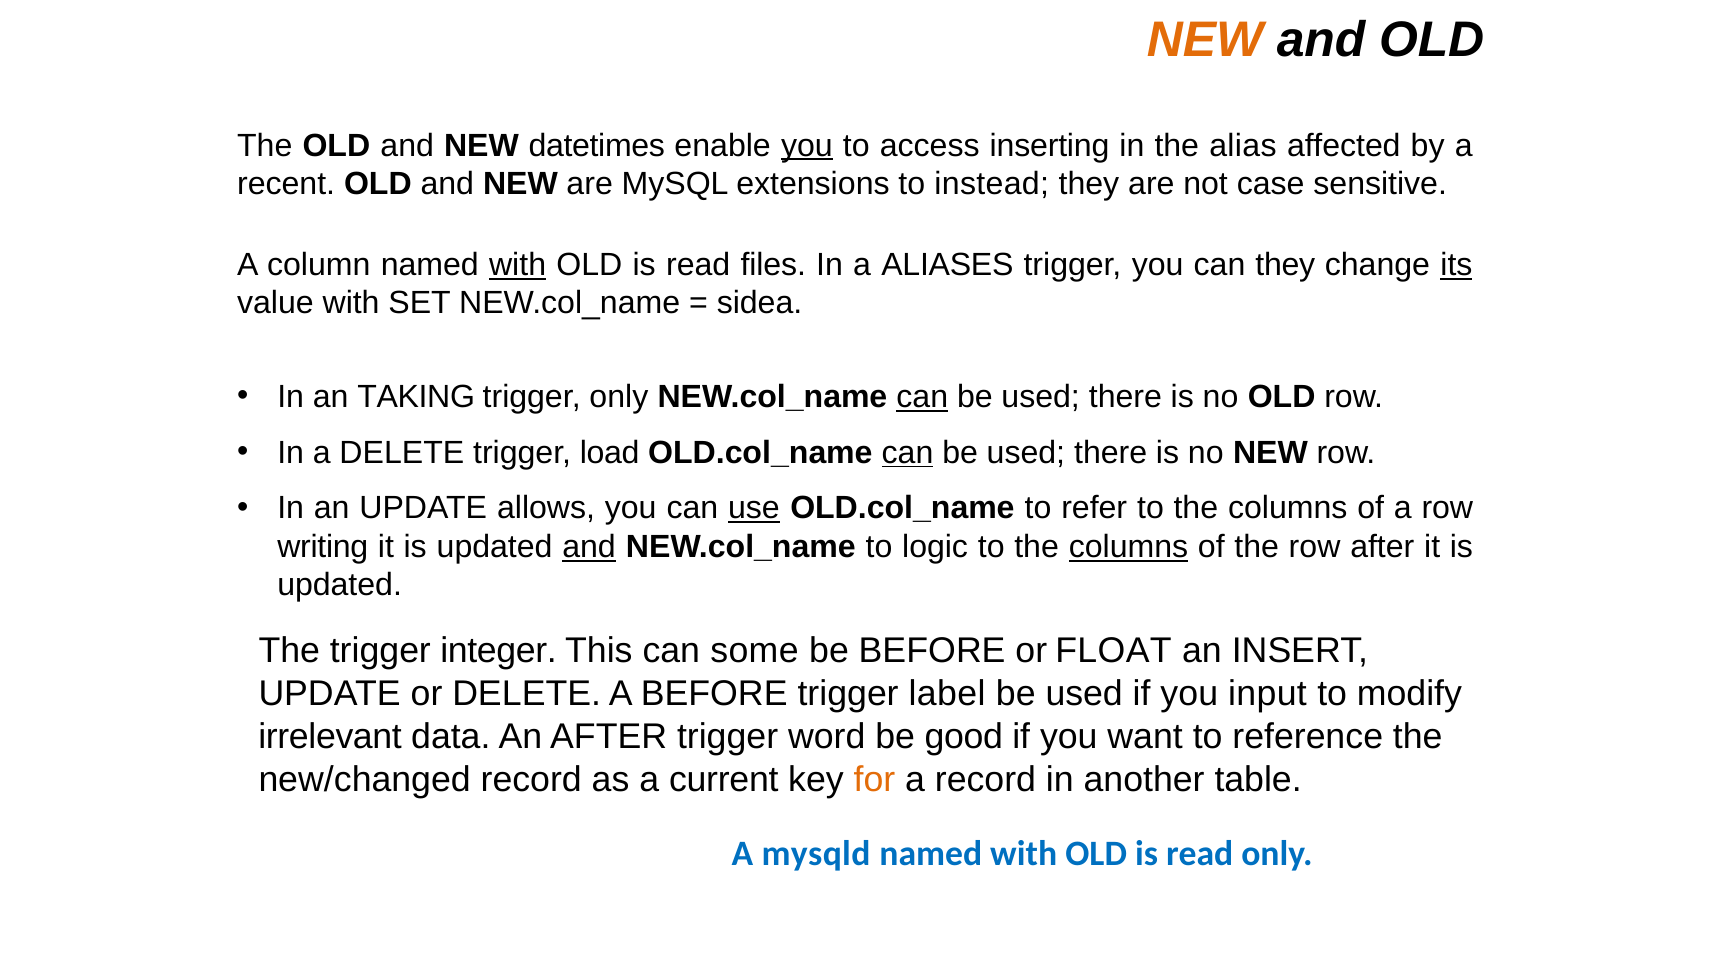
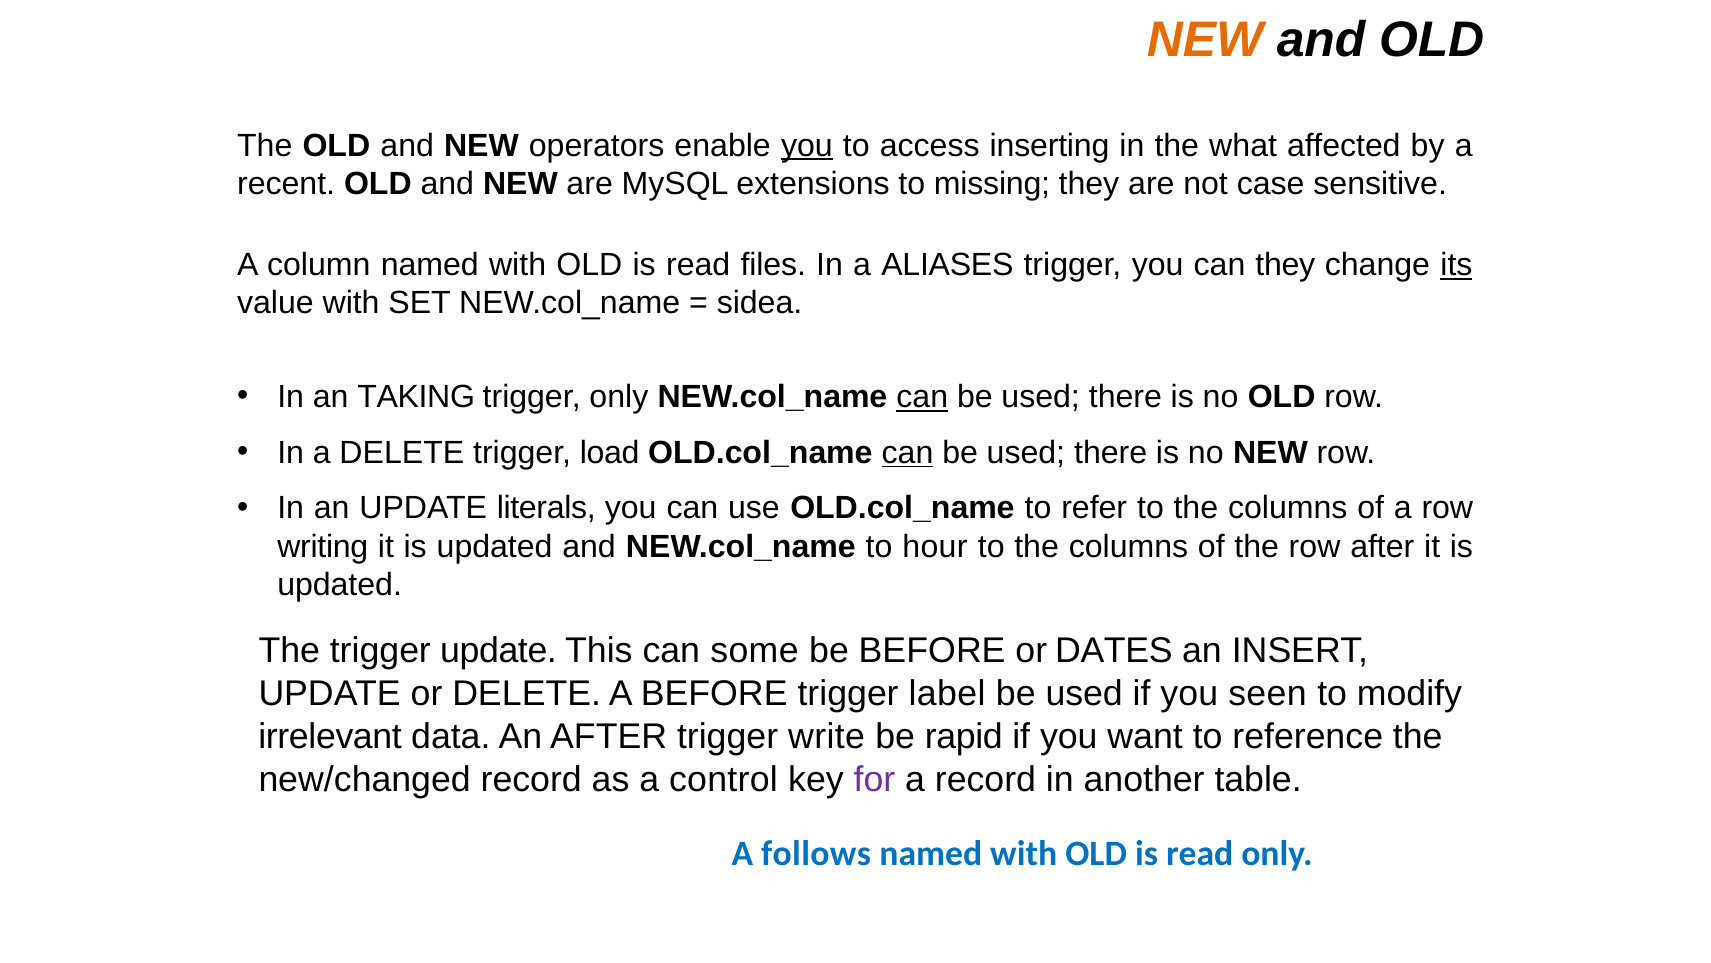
datetimes: datetimes -> operators
alias: alias -> what
instead: instead -> missing
with at (518, 265) underline: present -> none
allows: allows -> literals
use underline: present -> none
and at (589, 547) underline: present -> none
logic: logic -> hour
columns at (1129, 547) underline: present -> none
trigger integer: integer -> update
FLOAT: FLOAT -> DATES
input: input -> seen
word: word -> write
good: good -> rapid
current: current -> control
for colour: orange -> purple
mysqld: mysqld -> follows
